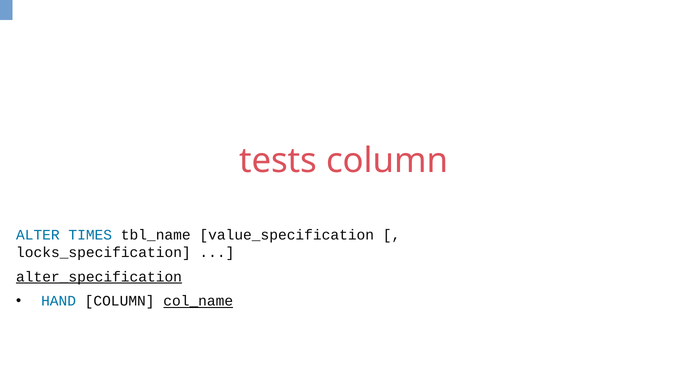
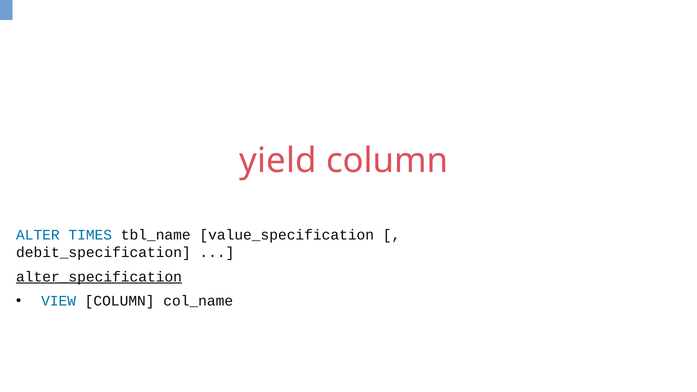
tests: tests -> yield
locks_specification: locks_specification -> debit_specification
HAND: HAND -> VIEW
col_name underline: present -> none
